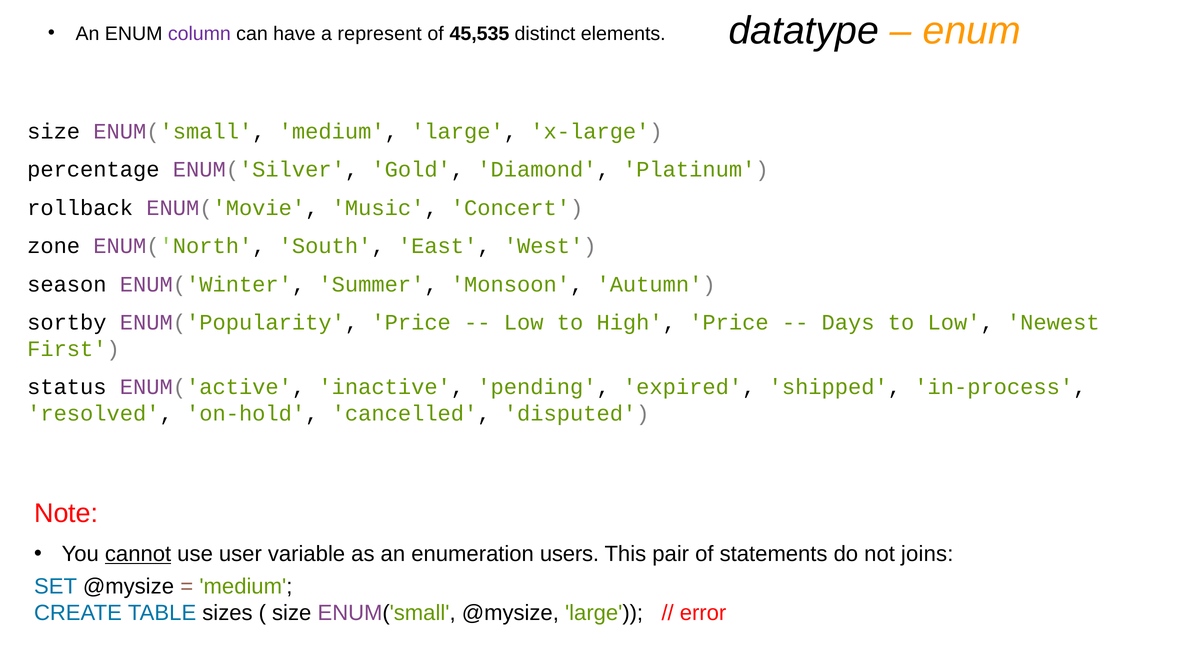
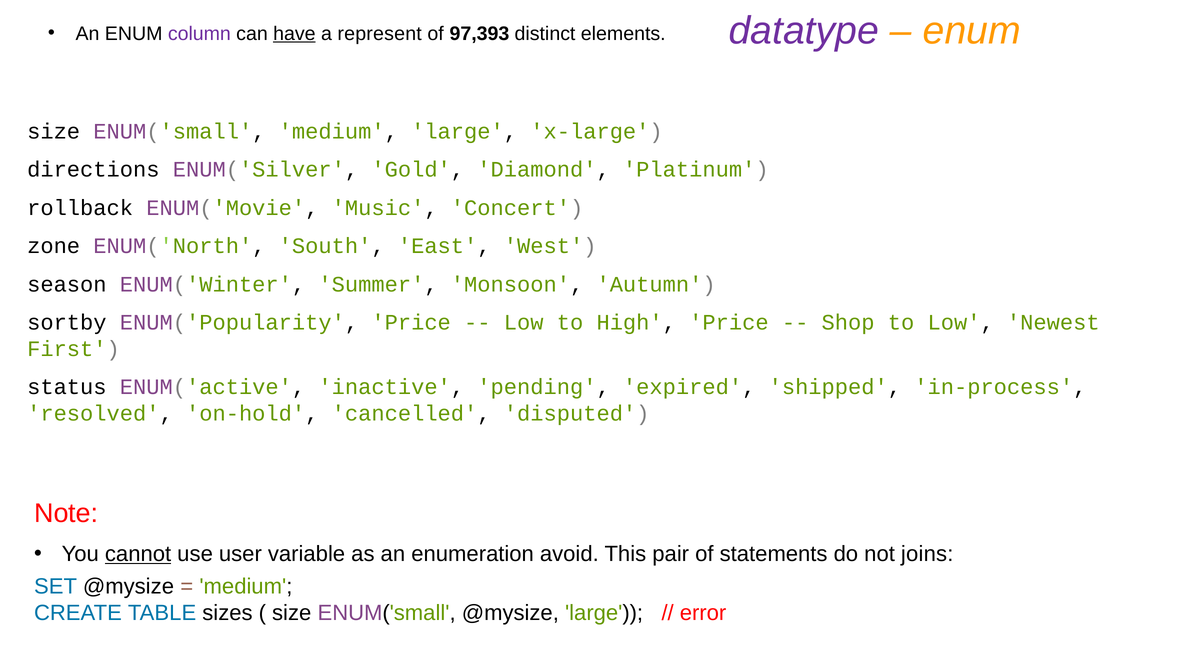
datatype colour: black -> purple
have underline: none -> present
45,535: 45,535 -> 97,393
percentage: percentage -> directions
Days: Days -> Shop
users: users -> avoid
